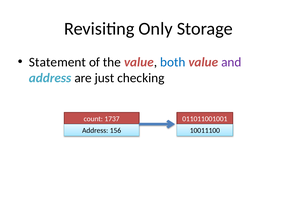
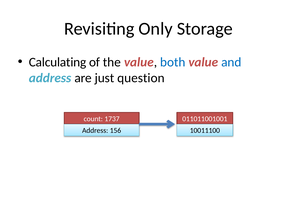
Statement: Statement -> Calculating
and colour: purple -> blue
checking: checking -> question
